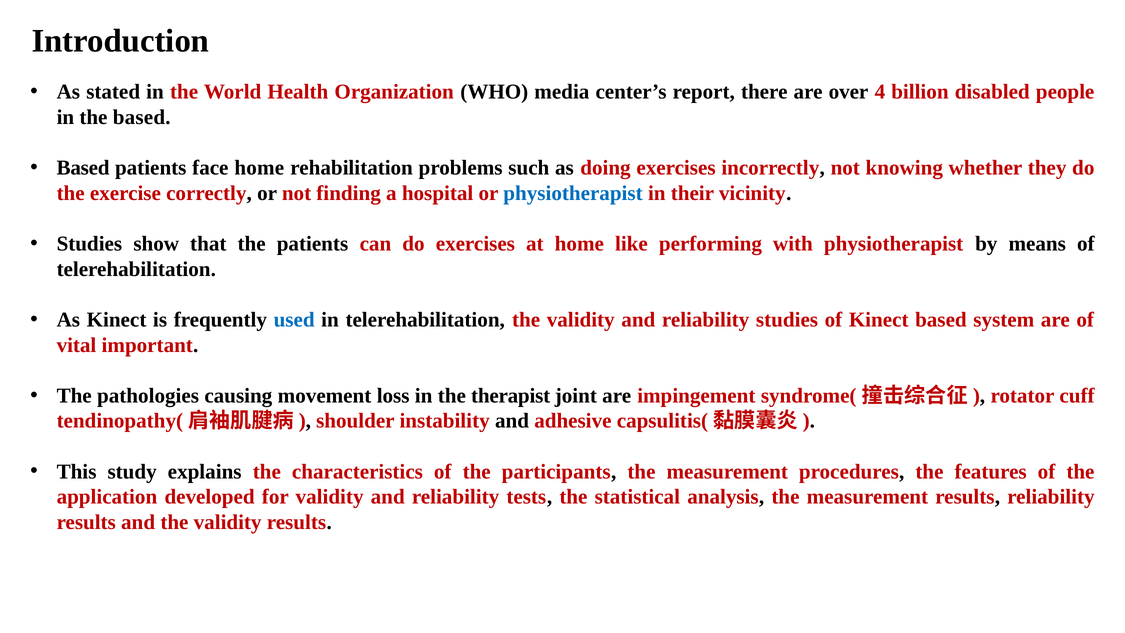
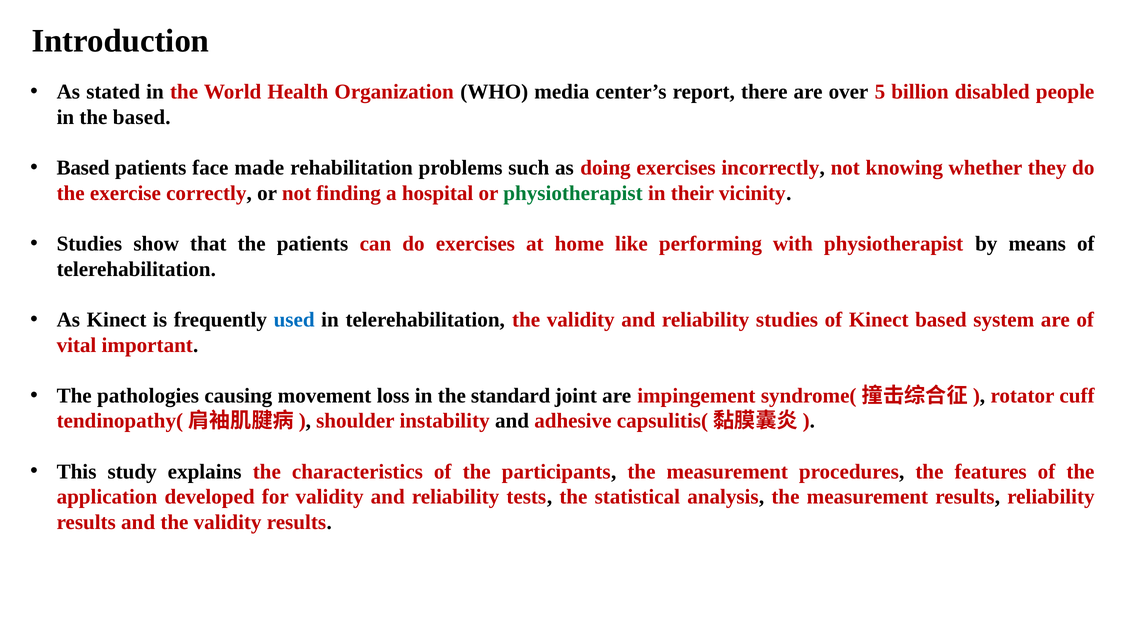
4: 4 -> 5
face home: home -> made
physiotherapist at (573, 193) colour: blue -> green
therapist: therapist -> standard
